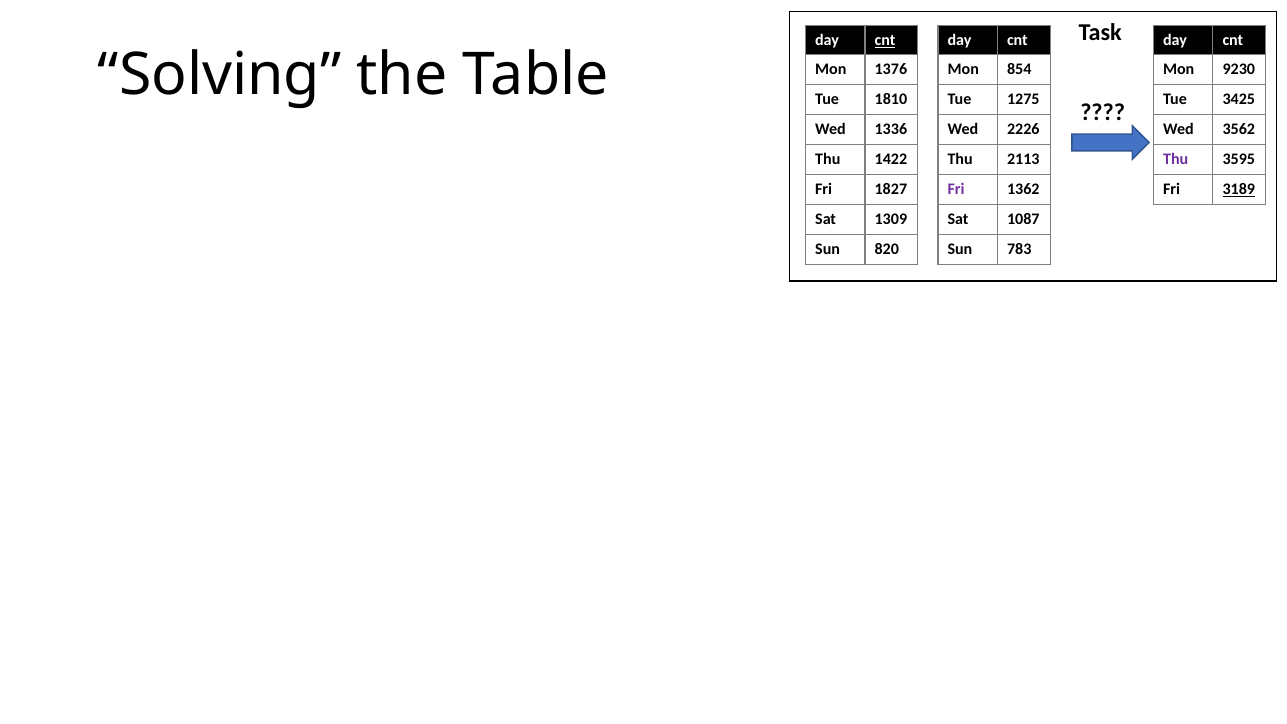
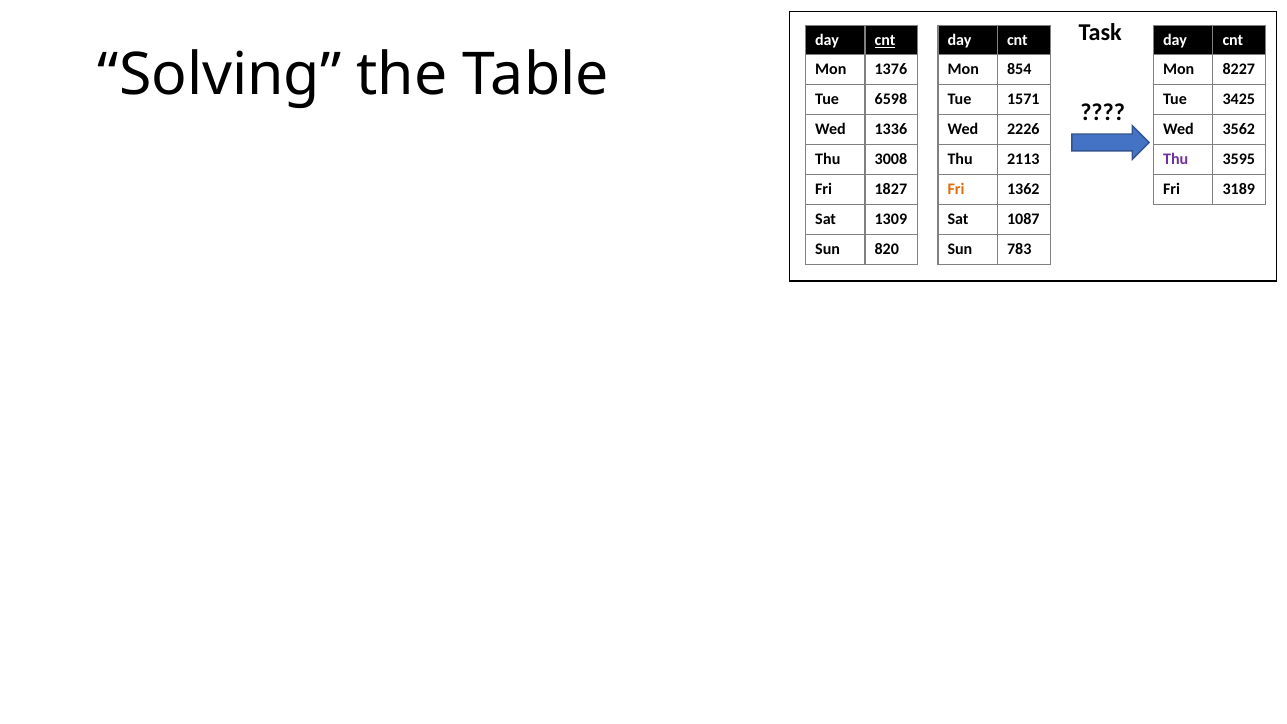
9230: 9230 -> 8227
1810: 1810 -> 6598
1275: 1275 -> 1571
1422: 1422 -> 3008
Fri at (956, 189) colour: purple -> orange
3189 underline: present -> none
